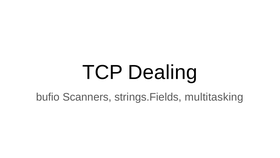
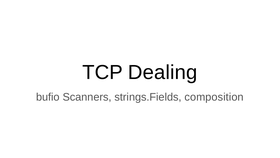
multitasking: multitasking -> composition
